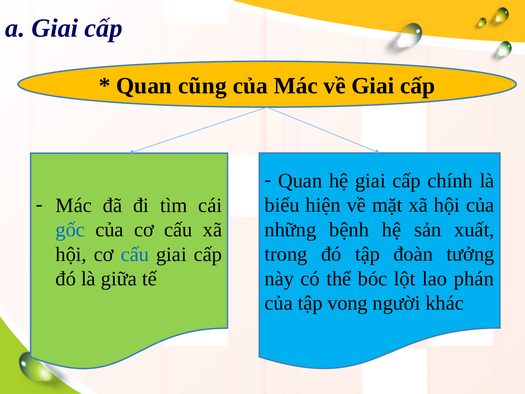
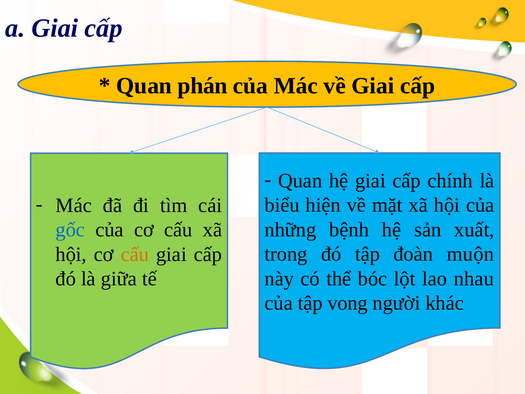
cũng: cũng -> phán
tưởng: tưởng -> muộn
cấu at (135, 254) colour: blue -> orange
phán: phán -> nhau
